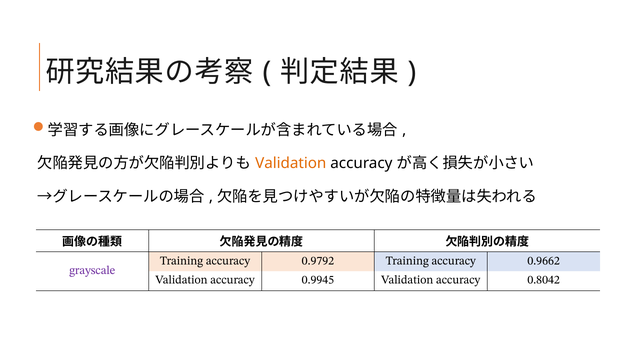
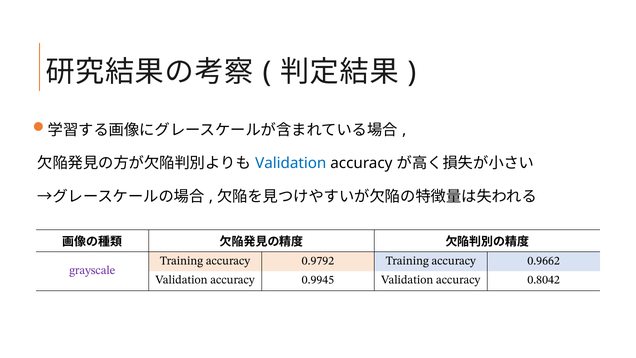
Validation at (291, 163) colour: orange -> blue
